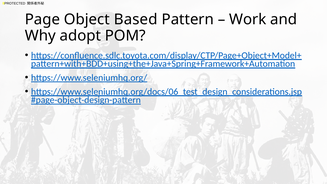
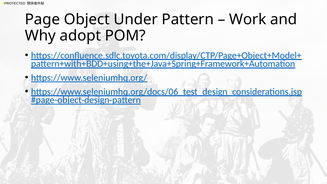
Based: Based -> Under
